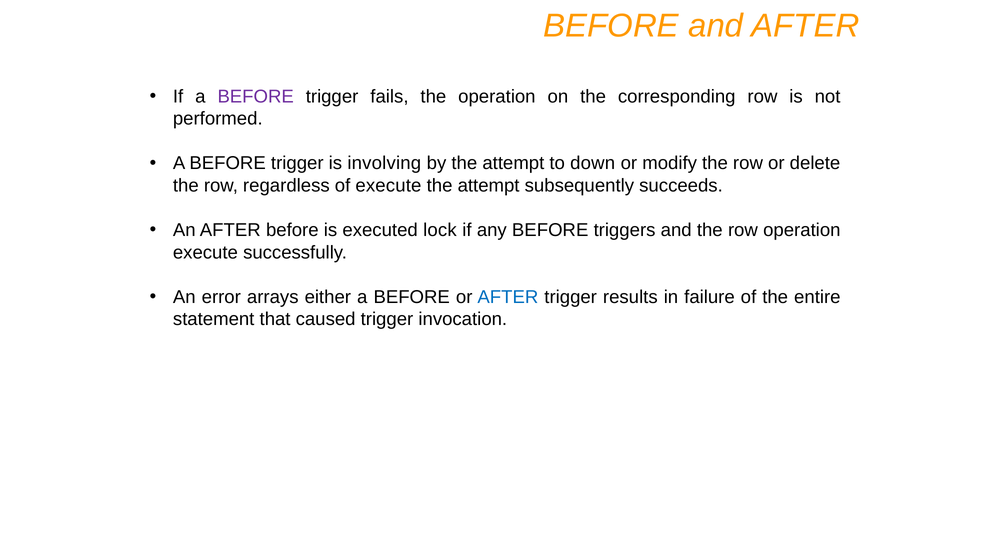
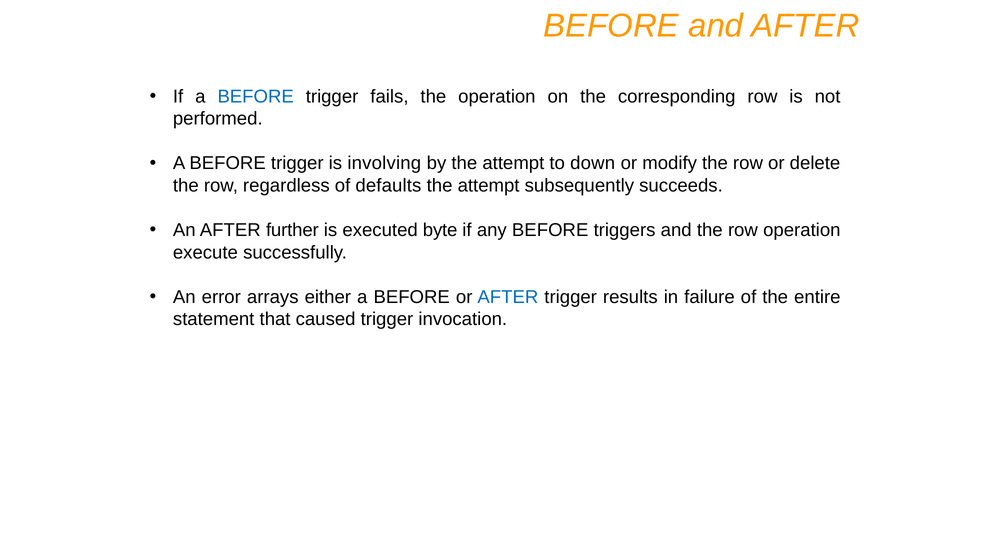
BEFORE at (256, 97) colour: purple -> blue
of execute: execute -> defaults
AFTER before: before -> further
lock: lock -> byte
